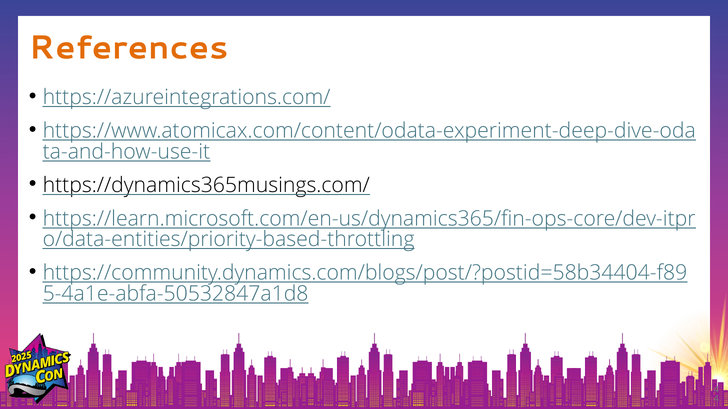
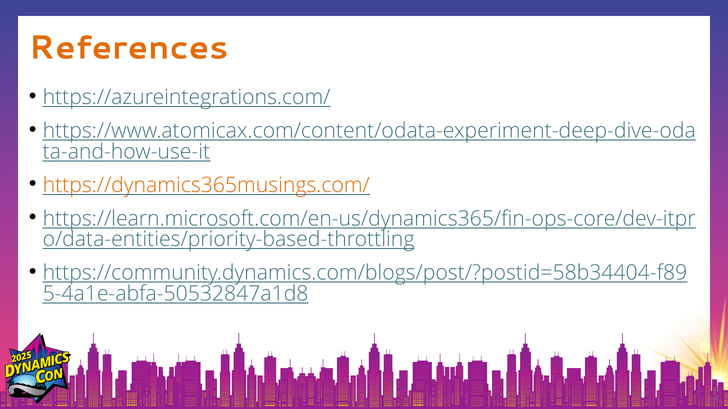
https://dynamics365musings.com/ colour: black -> orange
